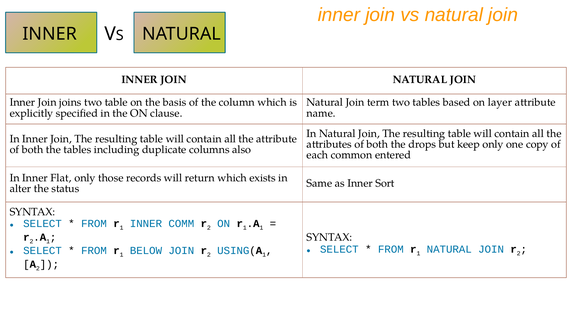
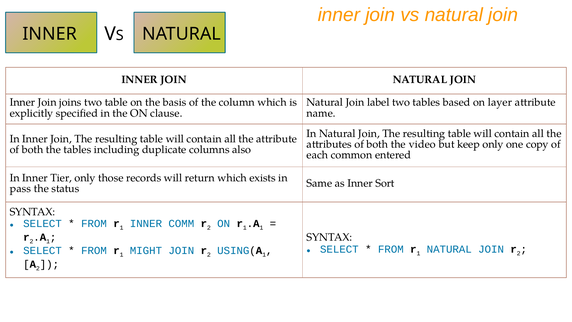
term: term -> label
drops: drops -> video
Flat: Flat -> Tier
alter: alter -> pass
BELOW: BELOW -> MIGHT
